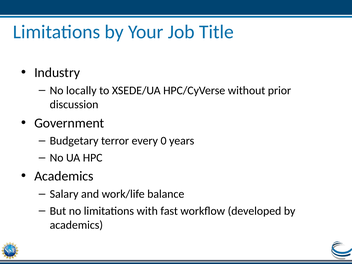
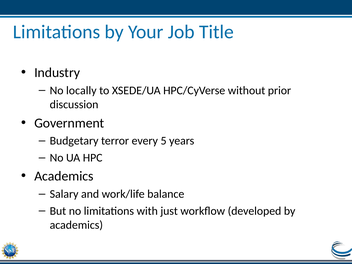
0: 0 -> 5
fast: fast -> just
